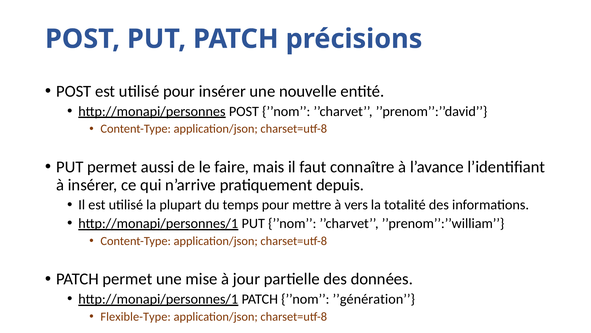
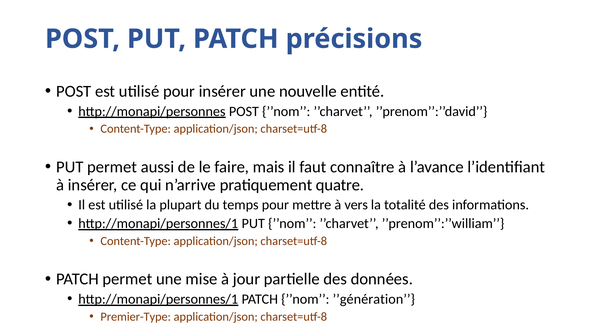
depuis: depuis -> quatre
Flexible-Type: Flexible-Type -> Premier-Type
